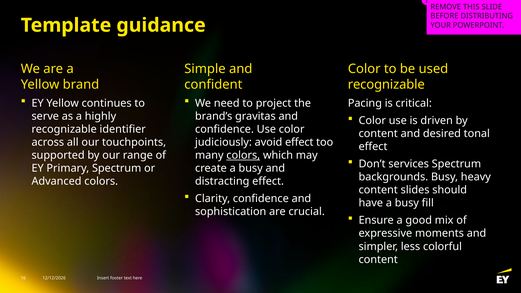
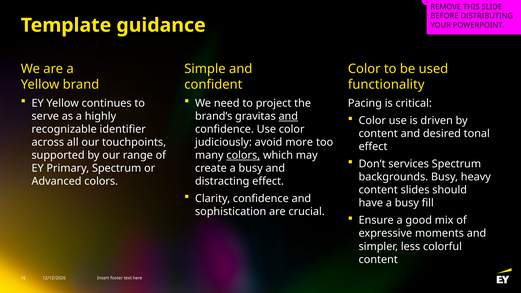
recognizable at (386, 85): recognizable -> functionality
and at (288, 116) underline: none -> present
avoid effect: effect -> more
